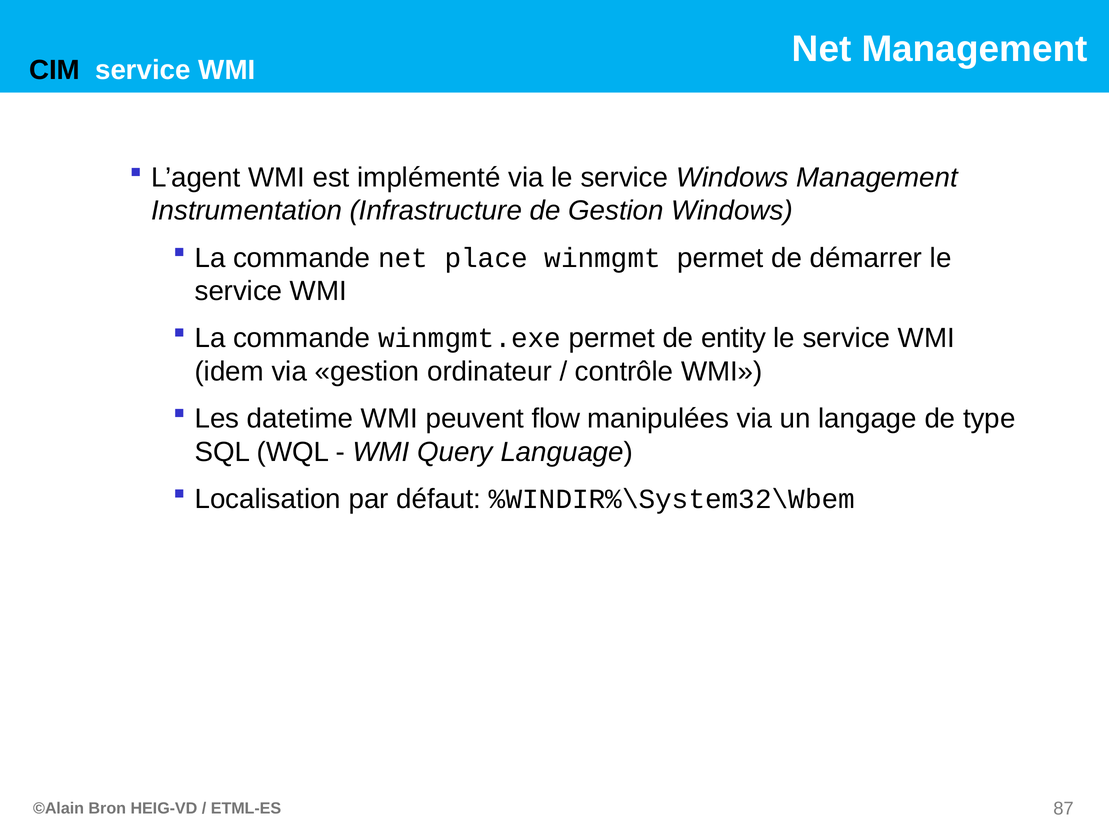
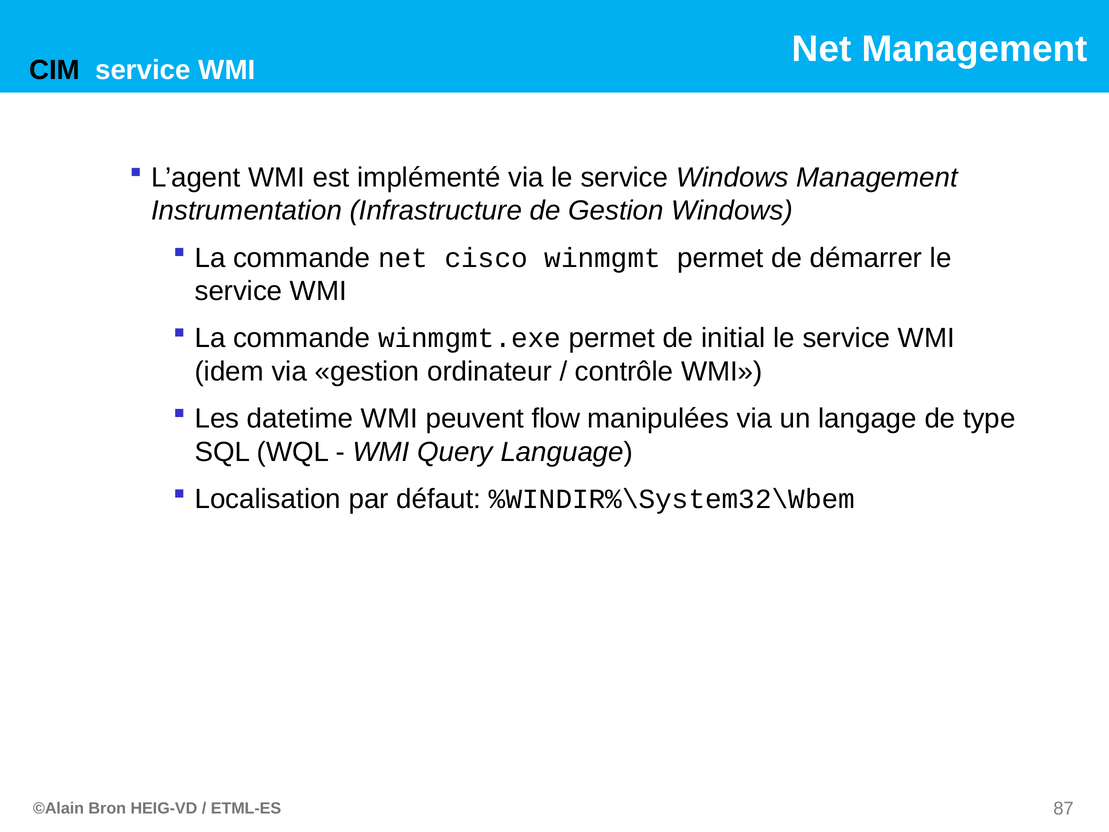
place: place -> cisco
entity: entity -> initial
